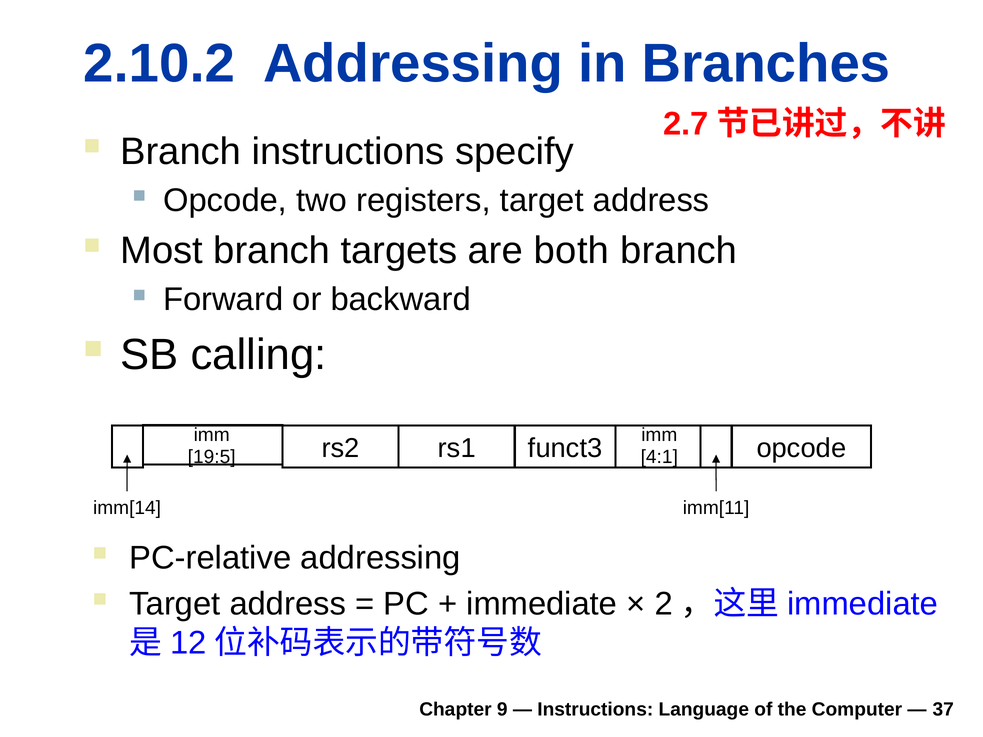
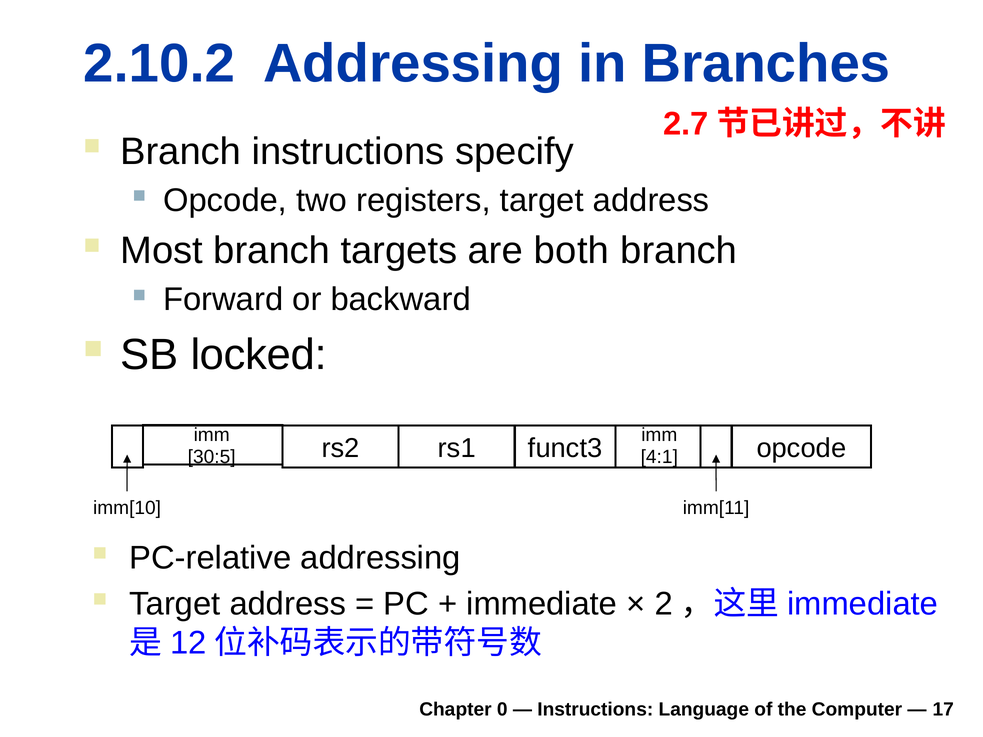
calling: calling -> locked
19:5: 19:5 -> 30:5
imm[14: imm[14 -> imm[10
9: 9 -> 0
37: 37 -> 17
